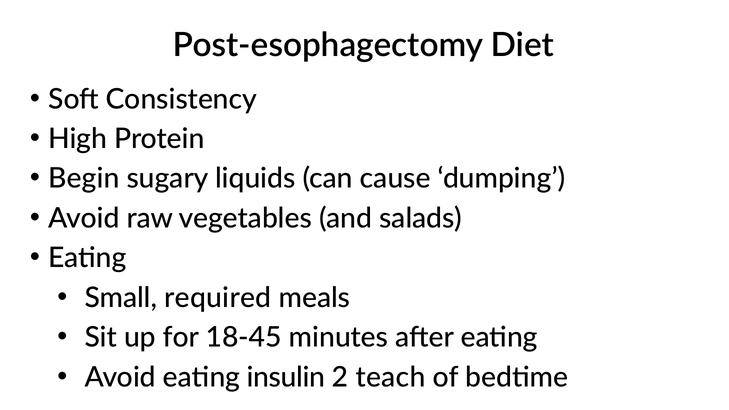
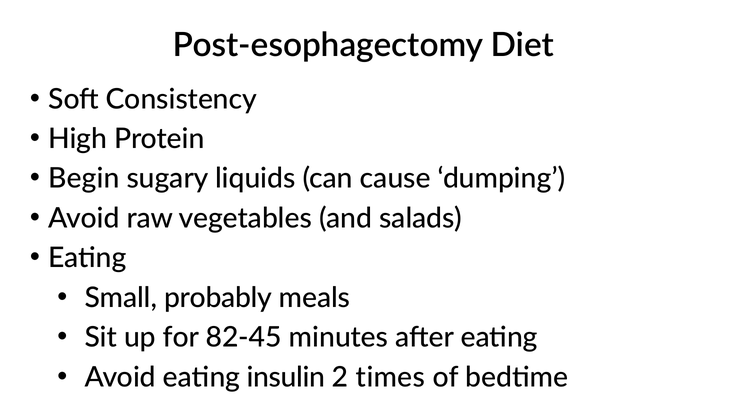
required: required -> probably
18-45: 18-45 -> 82-45
teach: teach -> times
